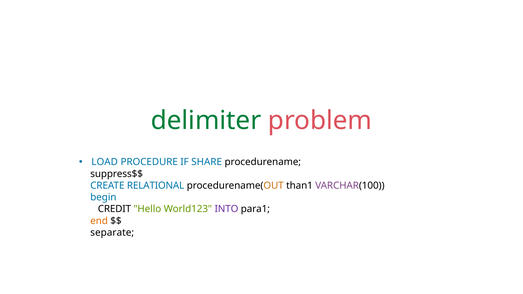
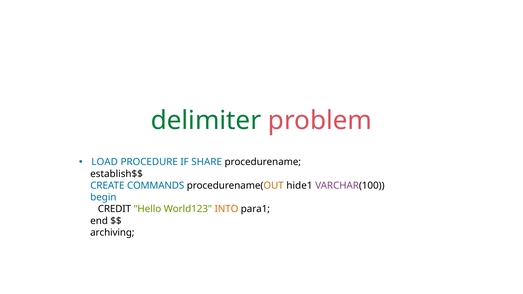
suppress$$: suppress$$ -> establish$$
RELATIONAL: RELATIONAL -> COMMANDS
than1: than1 -> hide1
INTO colour: purple -> orange
end colour: orange -> black
separate: separate -> archiving
